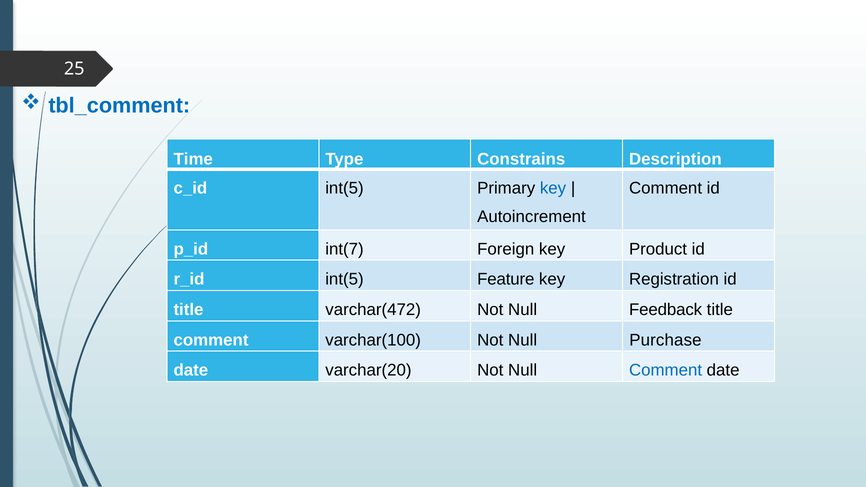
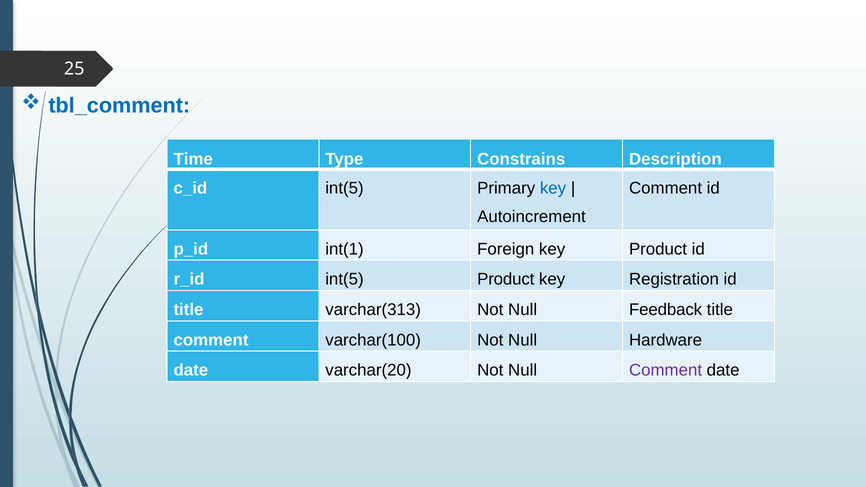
int(7: int(7 -> int(1
int(5 Feature: Feature -> Product
varchar(472: varchar(472 -> varchar(313
Purchase: Purchase -> Hardware
Comment at (666, 370) colour: blue -> purple
